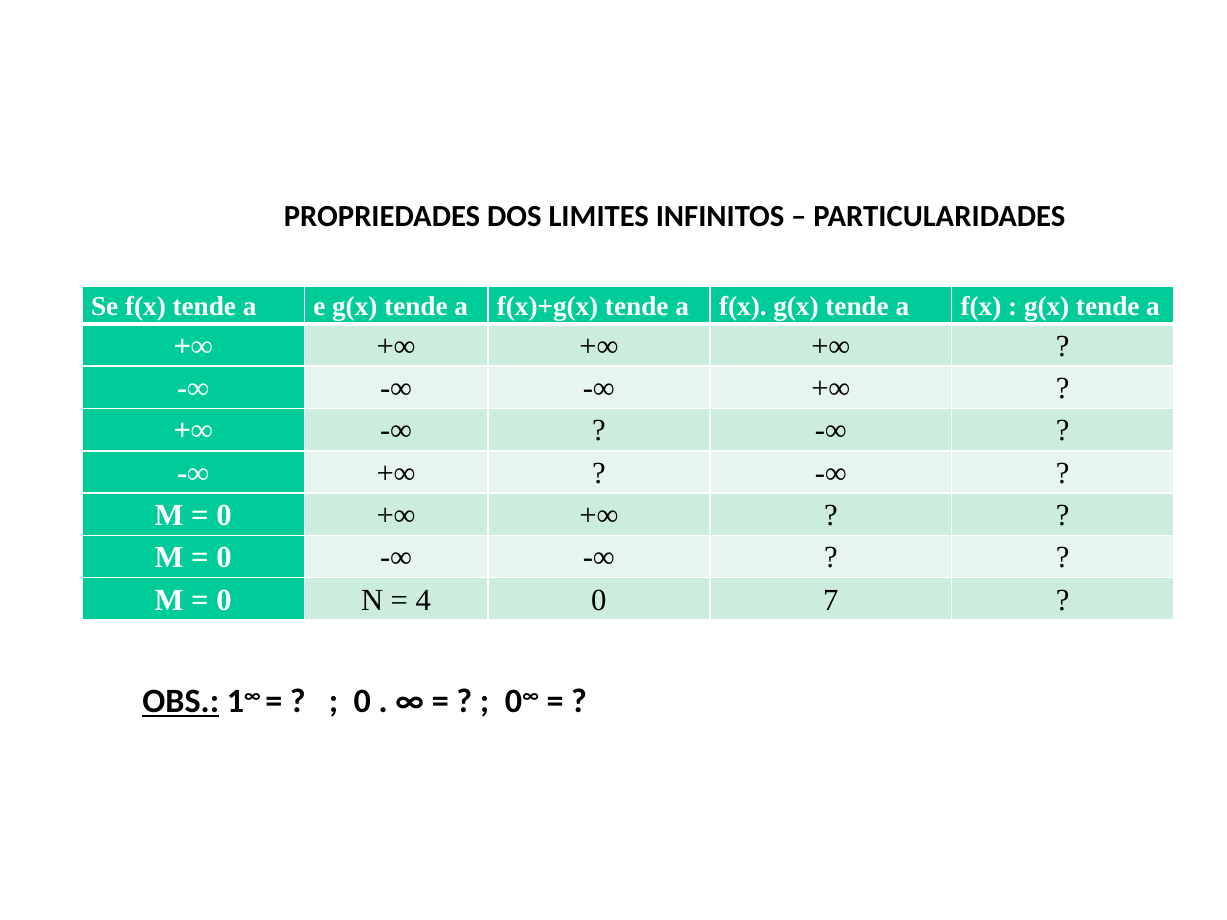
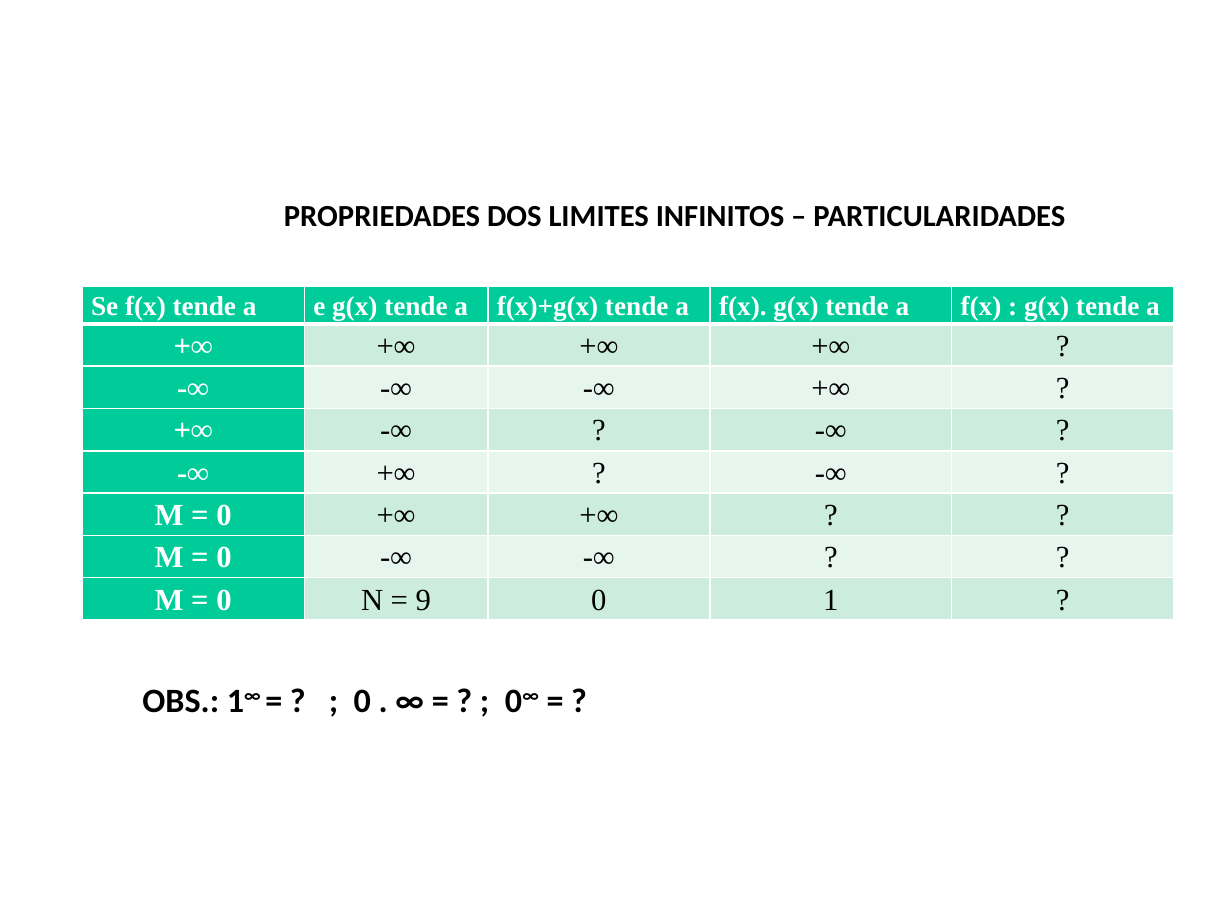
4: 4 -> 9
7: 7 -> 1
OBS underline: present -> none
